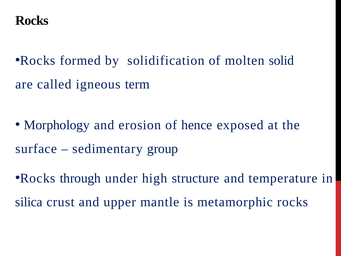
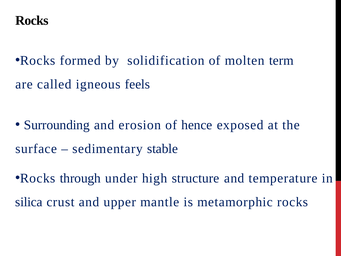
solid: solid -> term
term: term -> feels
Morphology: Morphology -> Surrounding
group: group -> stable
